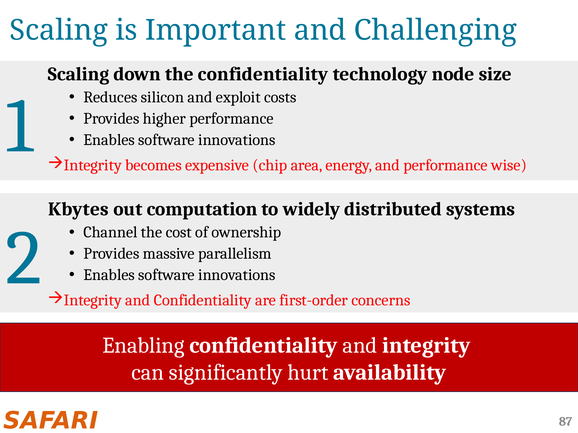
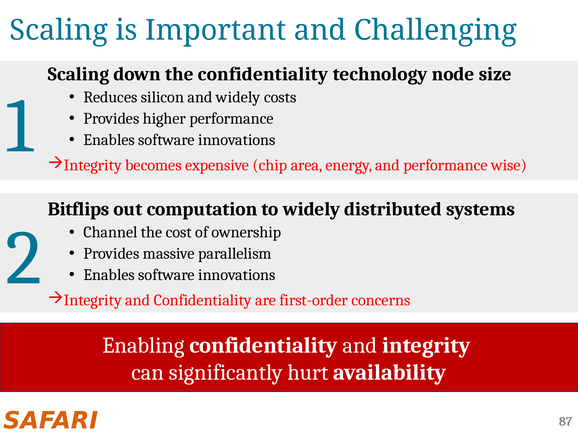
and exploit: exploit -> widely
Kbytes: Kbytes -> Bitflips
